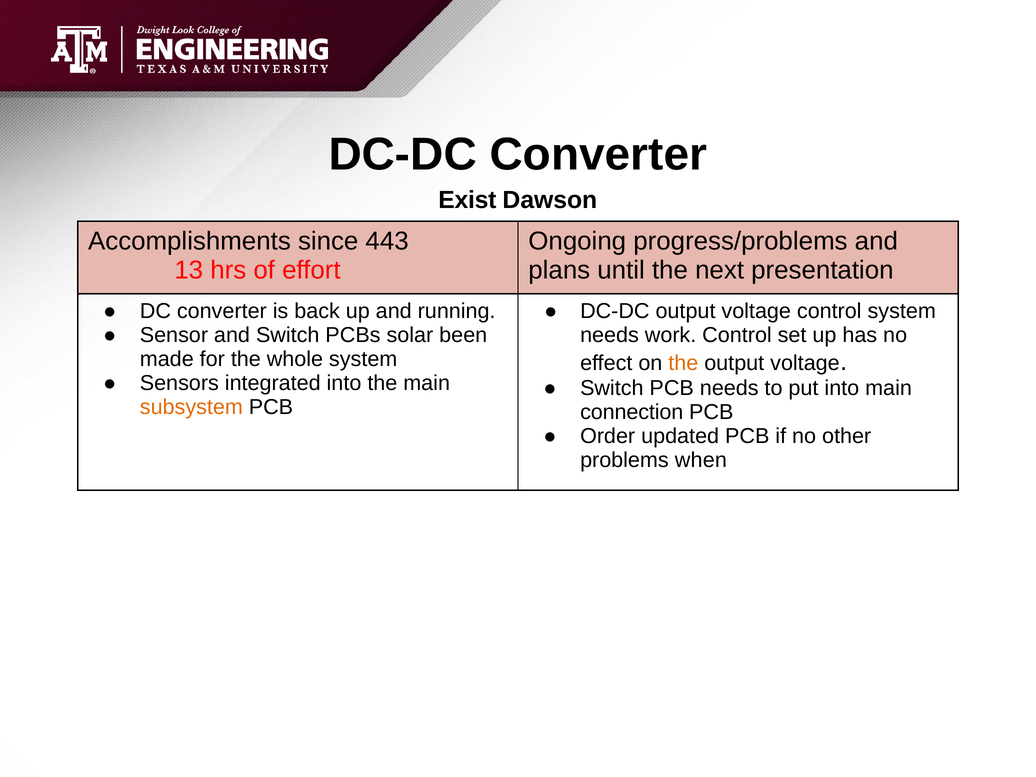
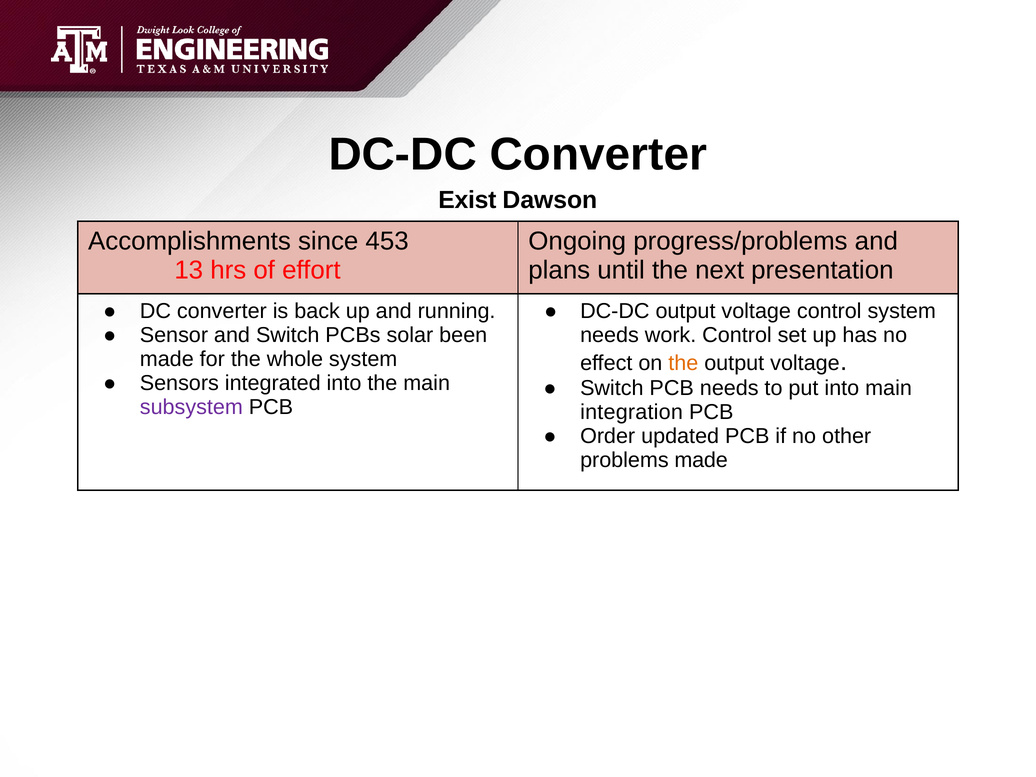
443: 443 -> 453
subsystem colour: orange -> purple
connection: connection -> integration
problems when: when -> made
